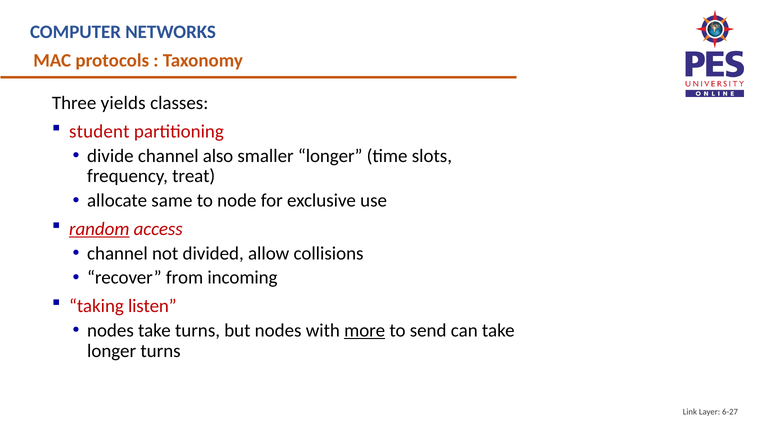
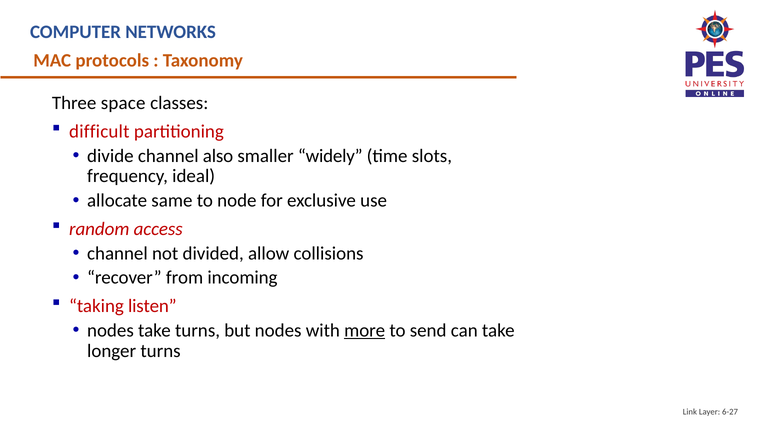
yields: yields -> space
student: student -> difficult
smaller longer: longer -> widely
treat: treat -> ideal
random underline: present -> none
